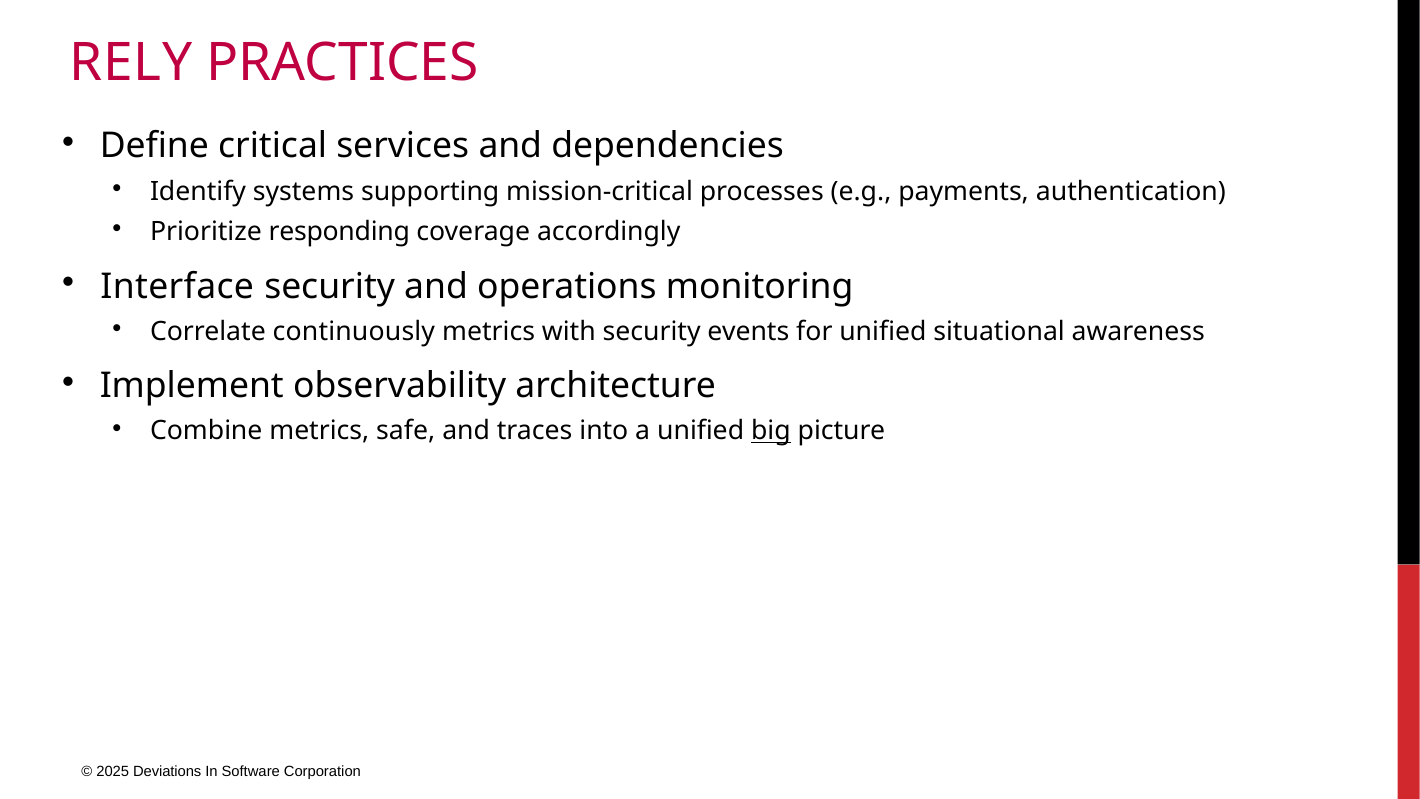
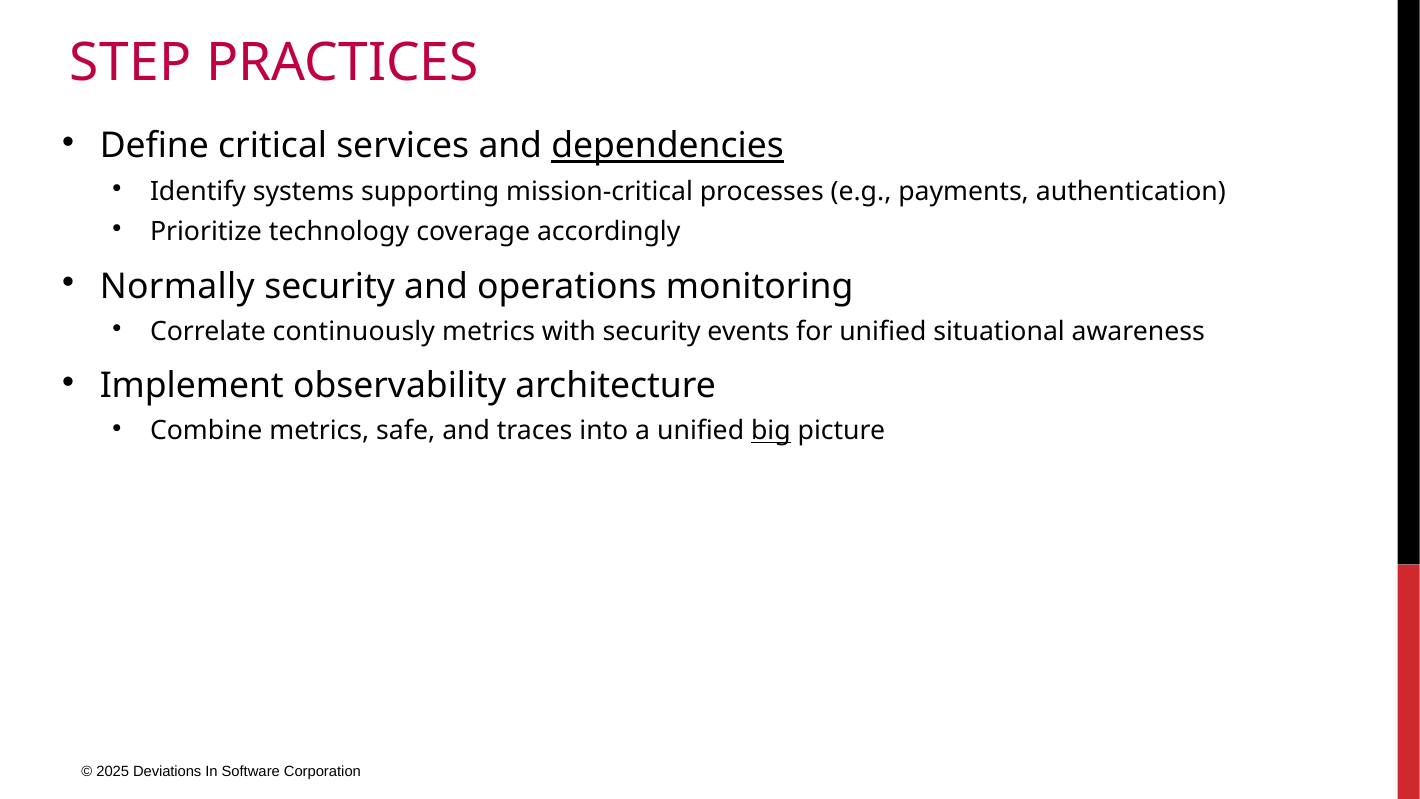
RELY: RELY -> STEP
dependencies underline: none -> present
responding: responding -> technology
Interface: Interface -> Normally
